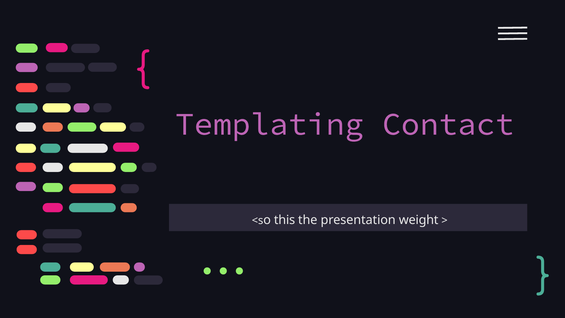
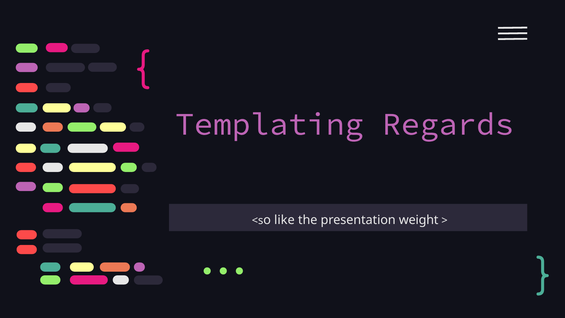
Contact: Contact -> Regards
this: this -> like
